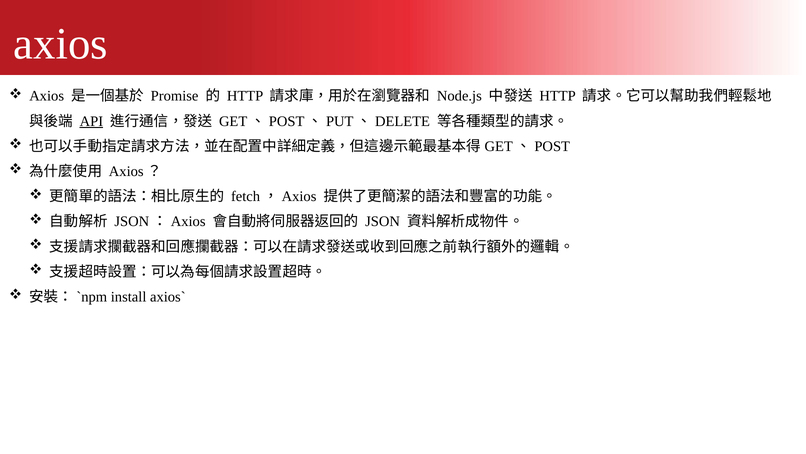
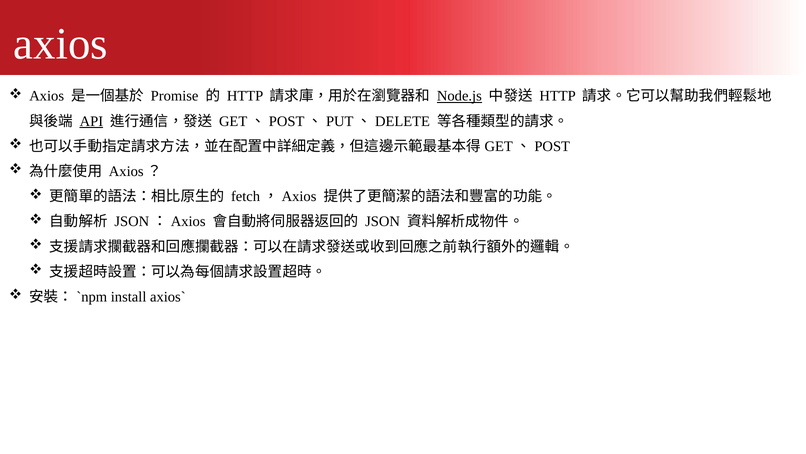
Node.js underline: none -> present
